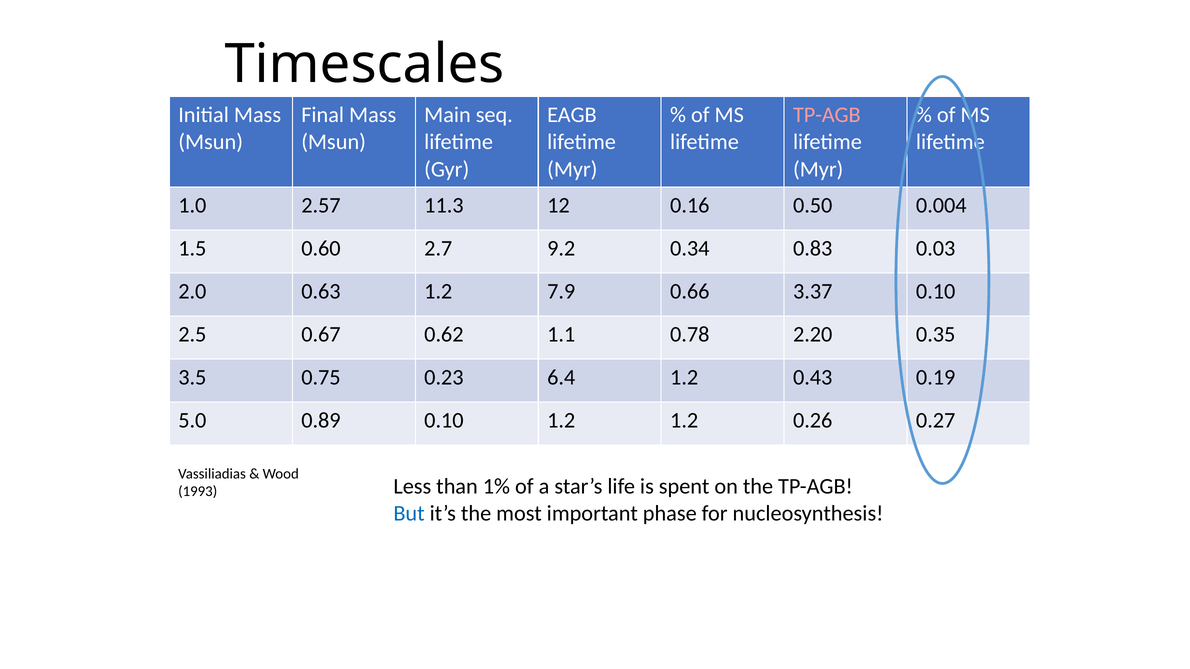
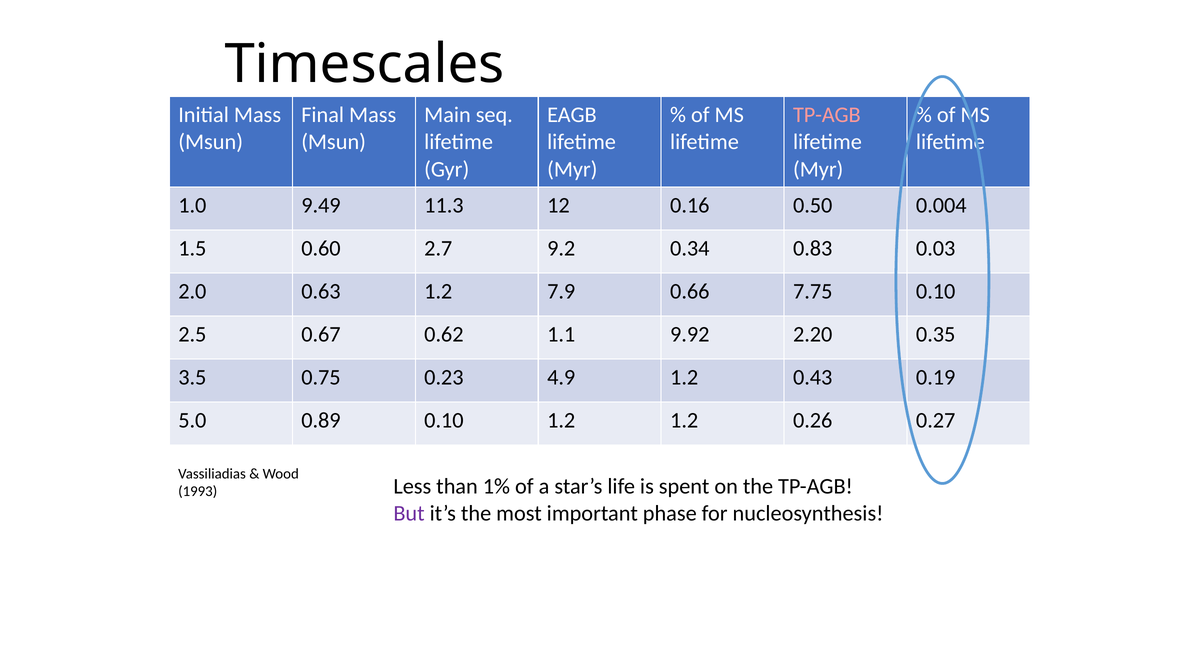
2.57: 2.57 -> 9.49
3.37: 3.37 -> 7.75
0.78: 0.78 -> 9.92
6.4: 6.4 -> 4.9
But colour: blue -> purple
